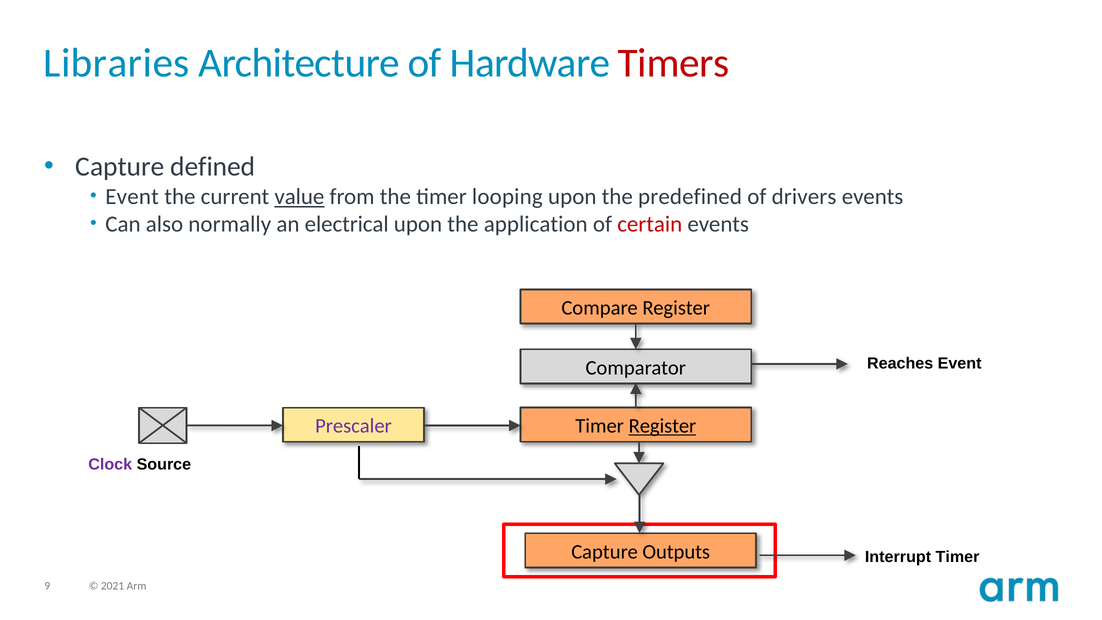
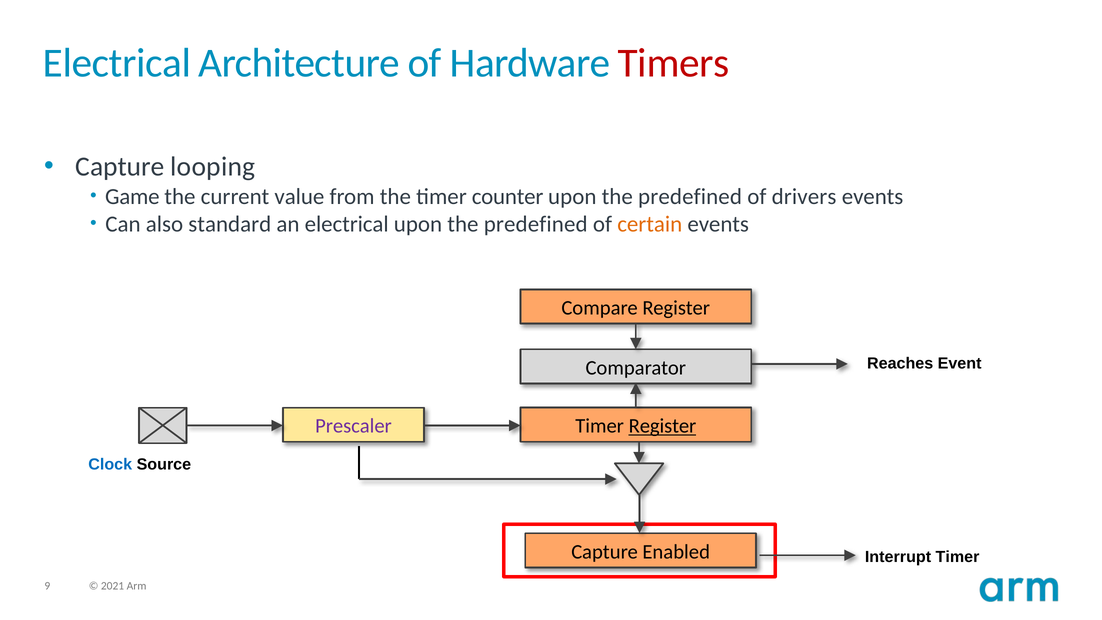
Libraries at (116, 63): Libraries -> Electrical
defined: defined -> looping
Event at (132, 197): Event -> Game
value underline: present -> none
looping: looping -> counter
normally: normally -> standard
application at (536, 224): application -> predefined
certain colour: red -> orange
Clock colour: purple -> blue
Outputs: Outputs -> Enabled
